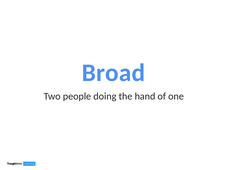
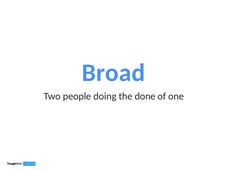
hand: hand -> done
